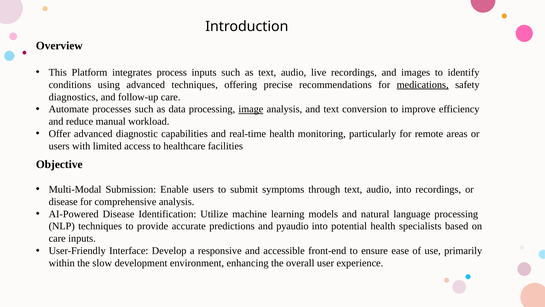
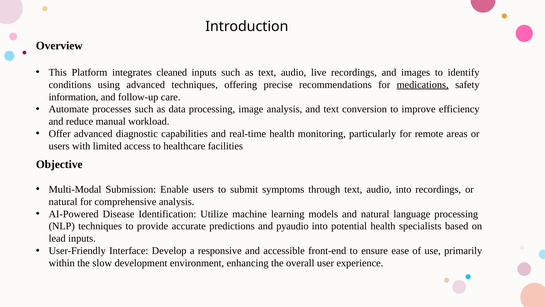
process: process -> cleaned
diagnostics: diagnostics -> information
image underline: present -> none
disease at (63, 201): disease -> natural
care at (57, 238): care -> lead
